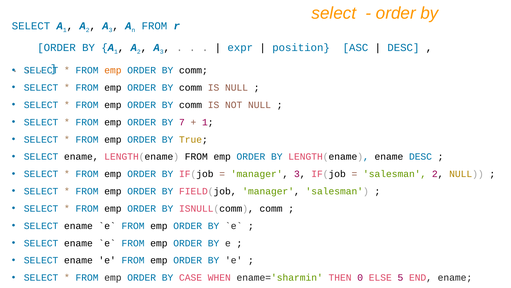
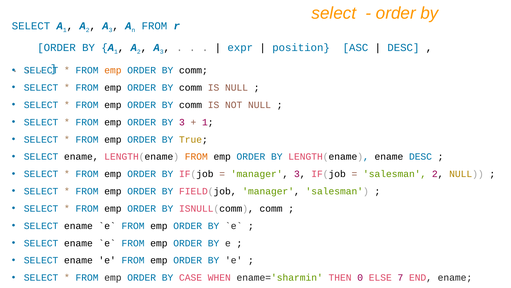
BY 7: 7 -> 3
FROM at (196, 156) colour: black -> orange
5: 5 -> 7
